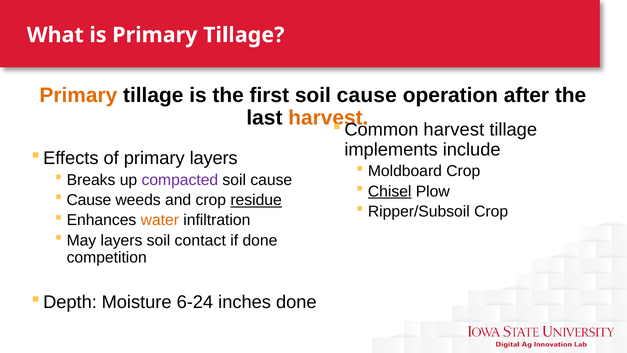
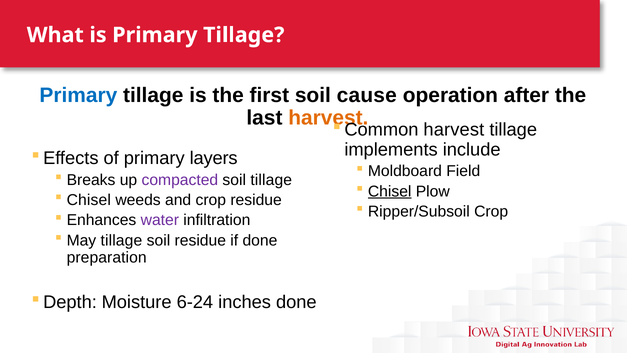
Primary at (78, 95) colour: orange -> blue
Moldboard Crop: Crop -> Field
cause at (271, 180): cause -> tillage
Cause at (89, 200): Cause -> Chisel
residue at (256, 200) underline: present -> none
water colour: orange -> purple
May layers: layers -> tillage
soil contact: contact -> residue
competition: competition -> preparation
